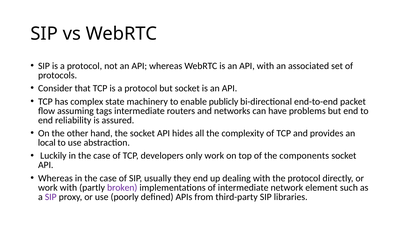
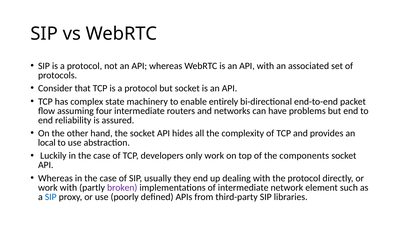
publicly: publicly -> entirely
tags: tags -> four
SIP at (51, 197) colour: purple -> blue
